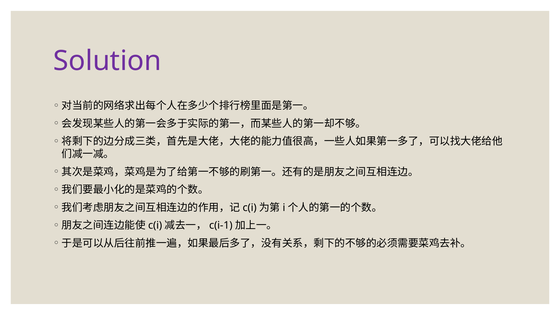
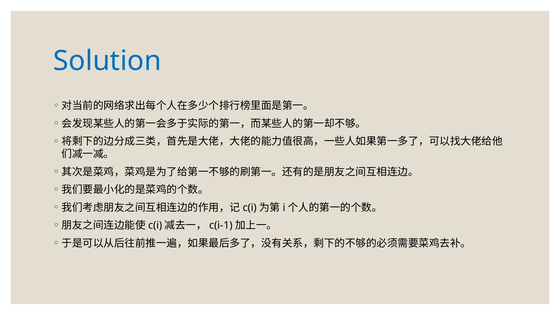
Solution colour: purple -> blue
